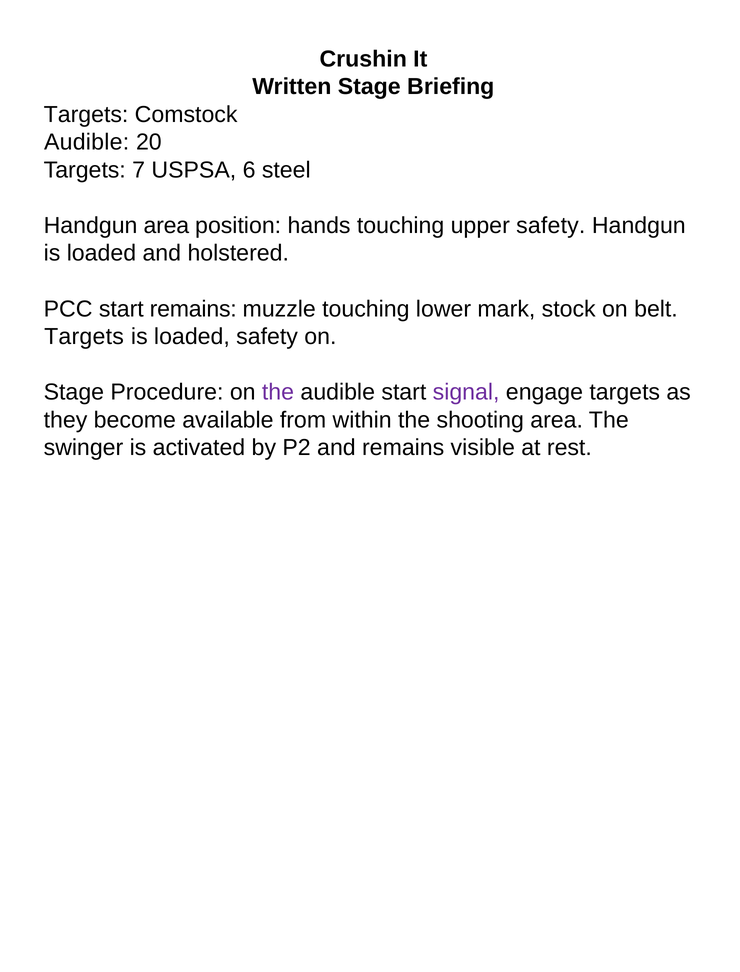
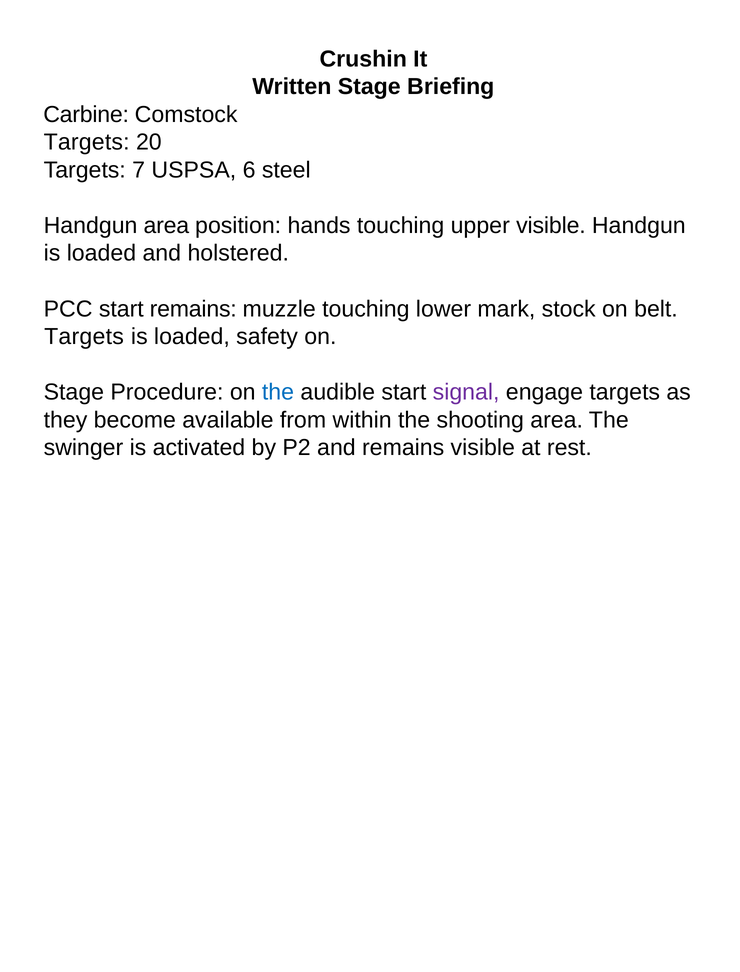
Targets at (86, 114): Targets -> Carbine
Audible at (87, 142): Audible -> Targets
upper safety: safety -> visible
the at (278, 392) colour: purple -> blue
